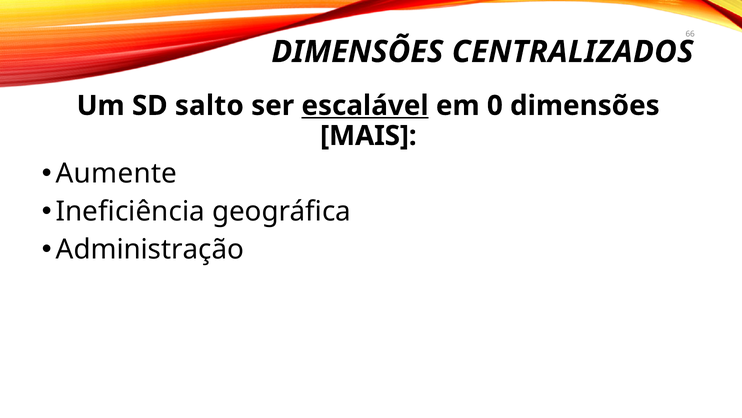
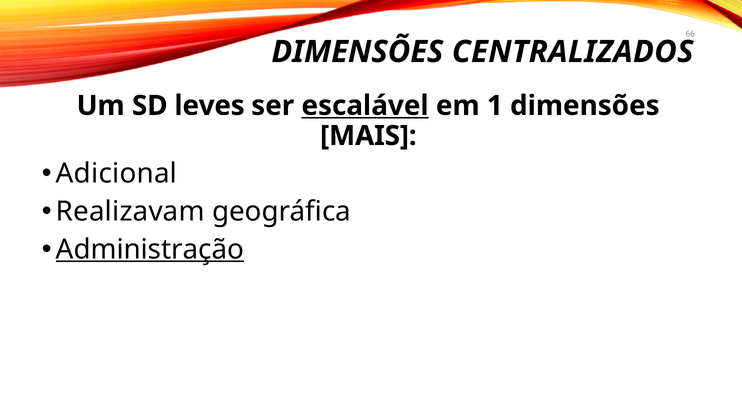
salto: salto -> leves
0: 0 -> 1
Aumente: Aumente -> Adicional
Ineficiência: Ineficiência -> Realizavam
Administração underline: none -> present
